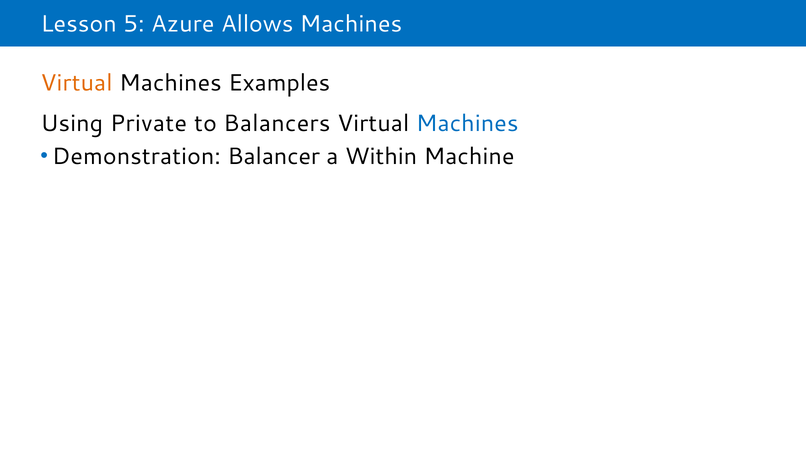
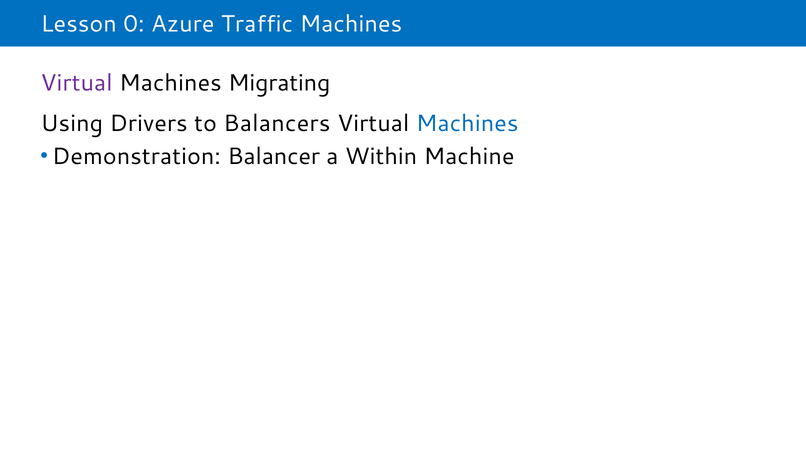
5: 5 -> 0
Allows: Allows -> Traffic
Virtual at (77, 83) colour: orange -> purple
Examples: Examples -> Migrating
Private: Private -> Drivers
